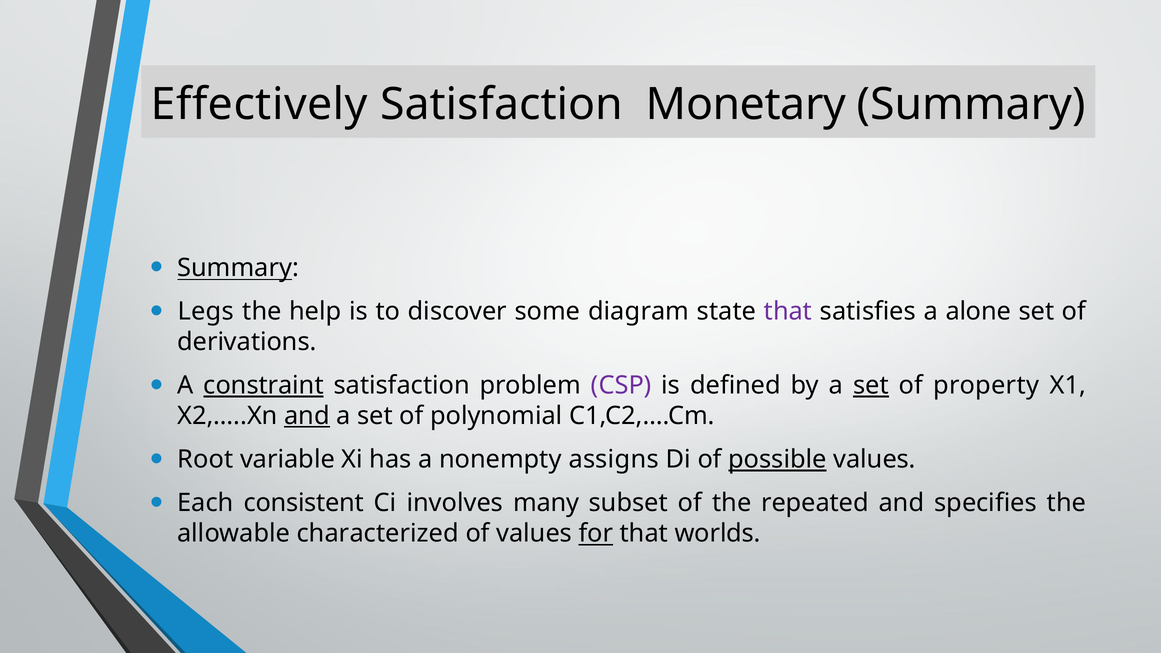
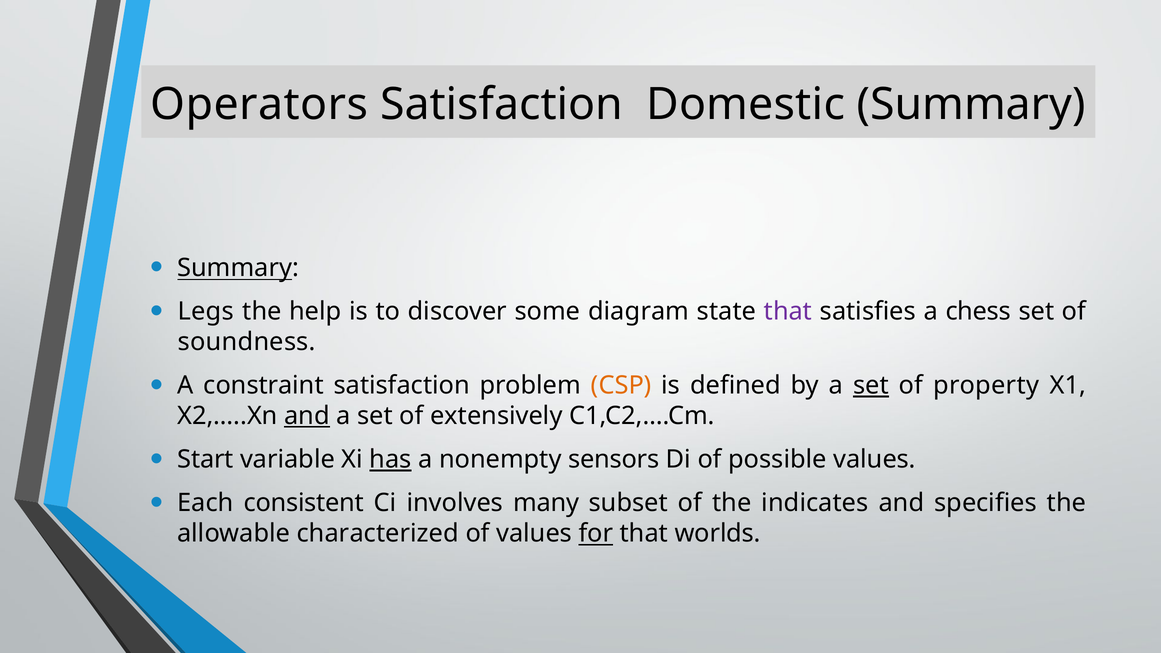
Effectively: Effectively -> Operators
Monetary: Monetary -> Domestic
alone: alone -> chess
derivations: derivations -> soundness
constraint underline: present -> none
CSP colour: purple -> orange
polynomial: polynomial -> extensively
Root: Root -> Start
has underline: none -> present
assigns: assigns -> sensors
possible underline: present -> none
repeated: repeated -> indicates
